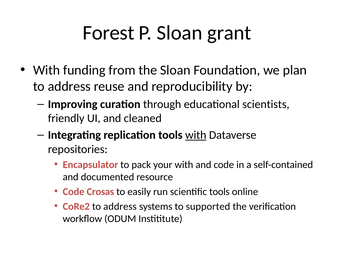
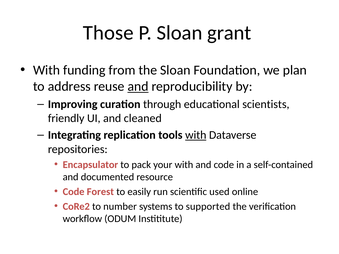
Forest: Forest -> Those
and at (138, 87) underline: none -> present
Crosas: Crosas -> Forest
scientific tools: tools -> used
CoRe2 to address: address -> number
